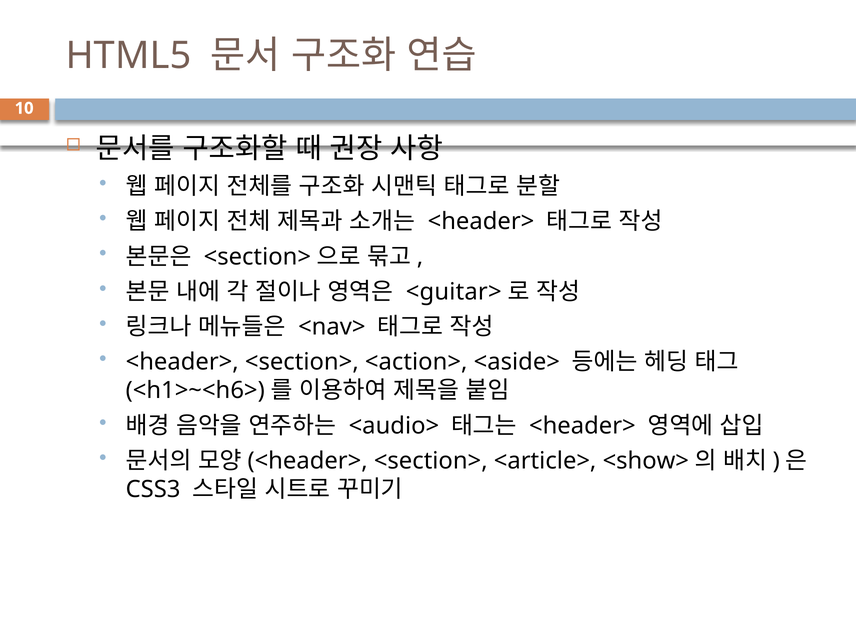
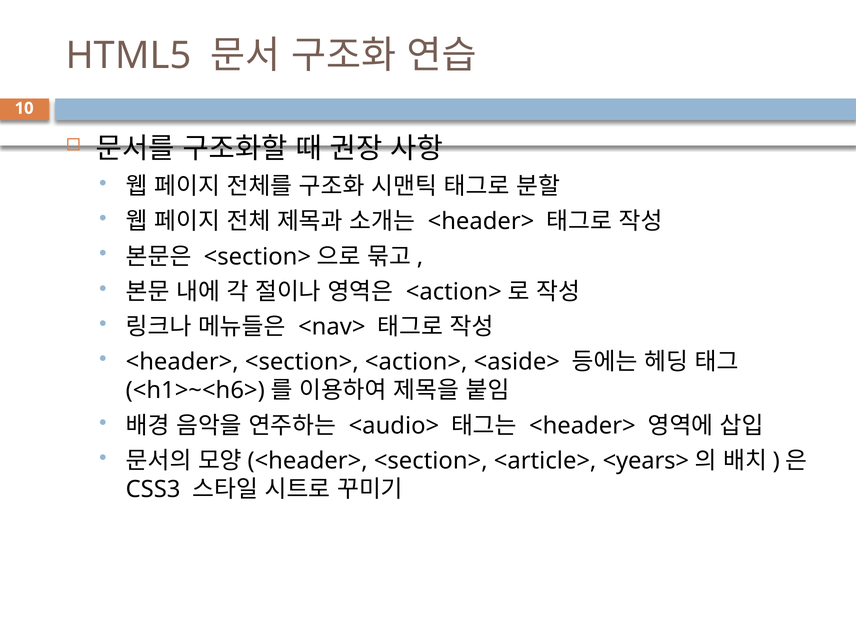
<guitar> at (454, 292): <guitar> -> <action>
<show>: <show> -> <years>
